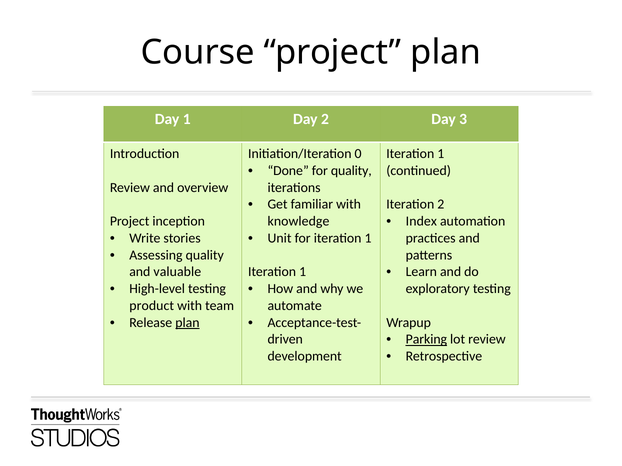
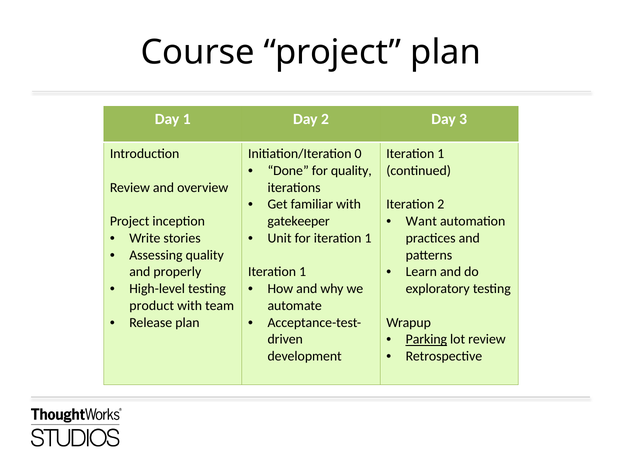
Index: Index -> Want
knowledge: knowledge -> gatekeeper
valuable: valuable -> properly
plan at (187, 323) underline: present -> none
